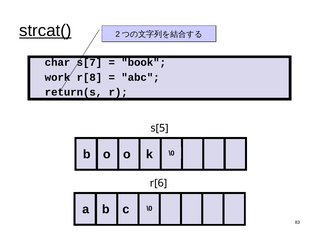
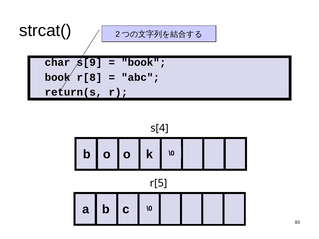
strcat( underline: present -> none
s[7: s[7 -> s[9
work at (58, 77): work -> book
s[5: s[5 -> s[4
r[6: r[6 -> r[5
